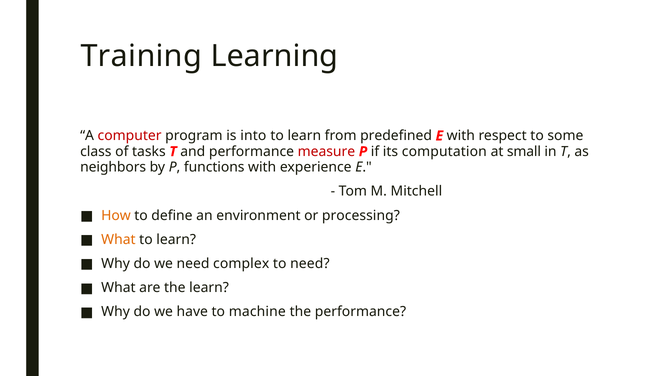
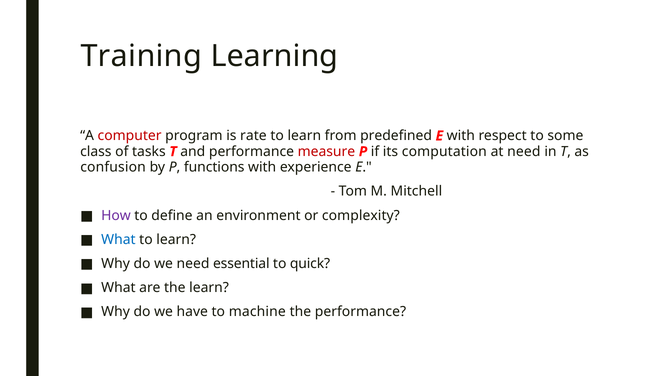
into: into -> rate
at small: small -> need
neighbors: neighbors -> confusion
How colour: orange -> purple
processing: processing -> complexity
What at (118, 239) colour: orange -> blue
complex: complex -> essential
to need: need -> quick
